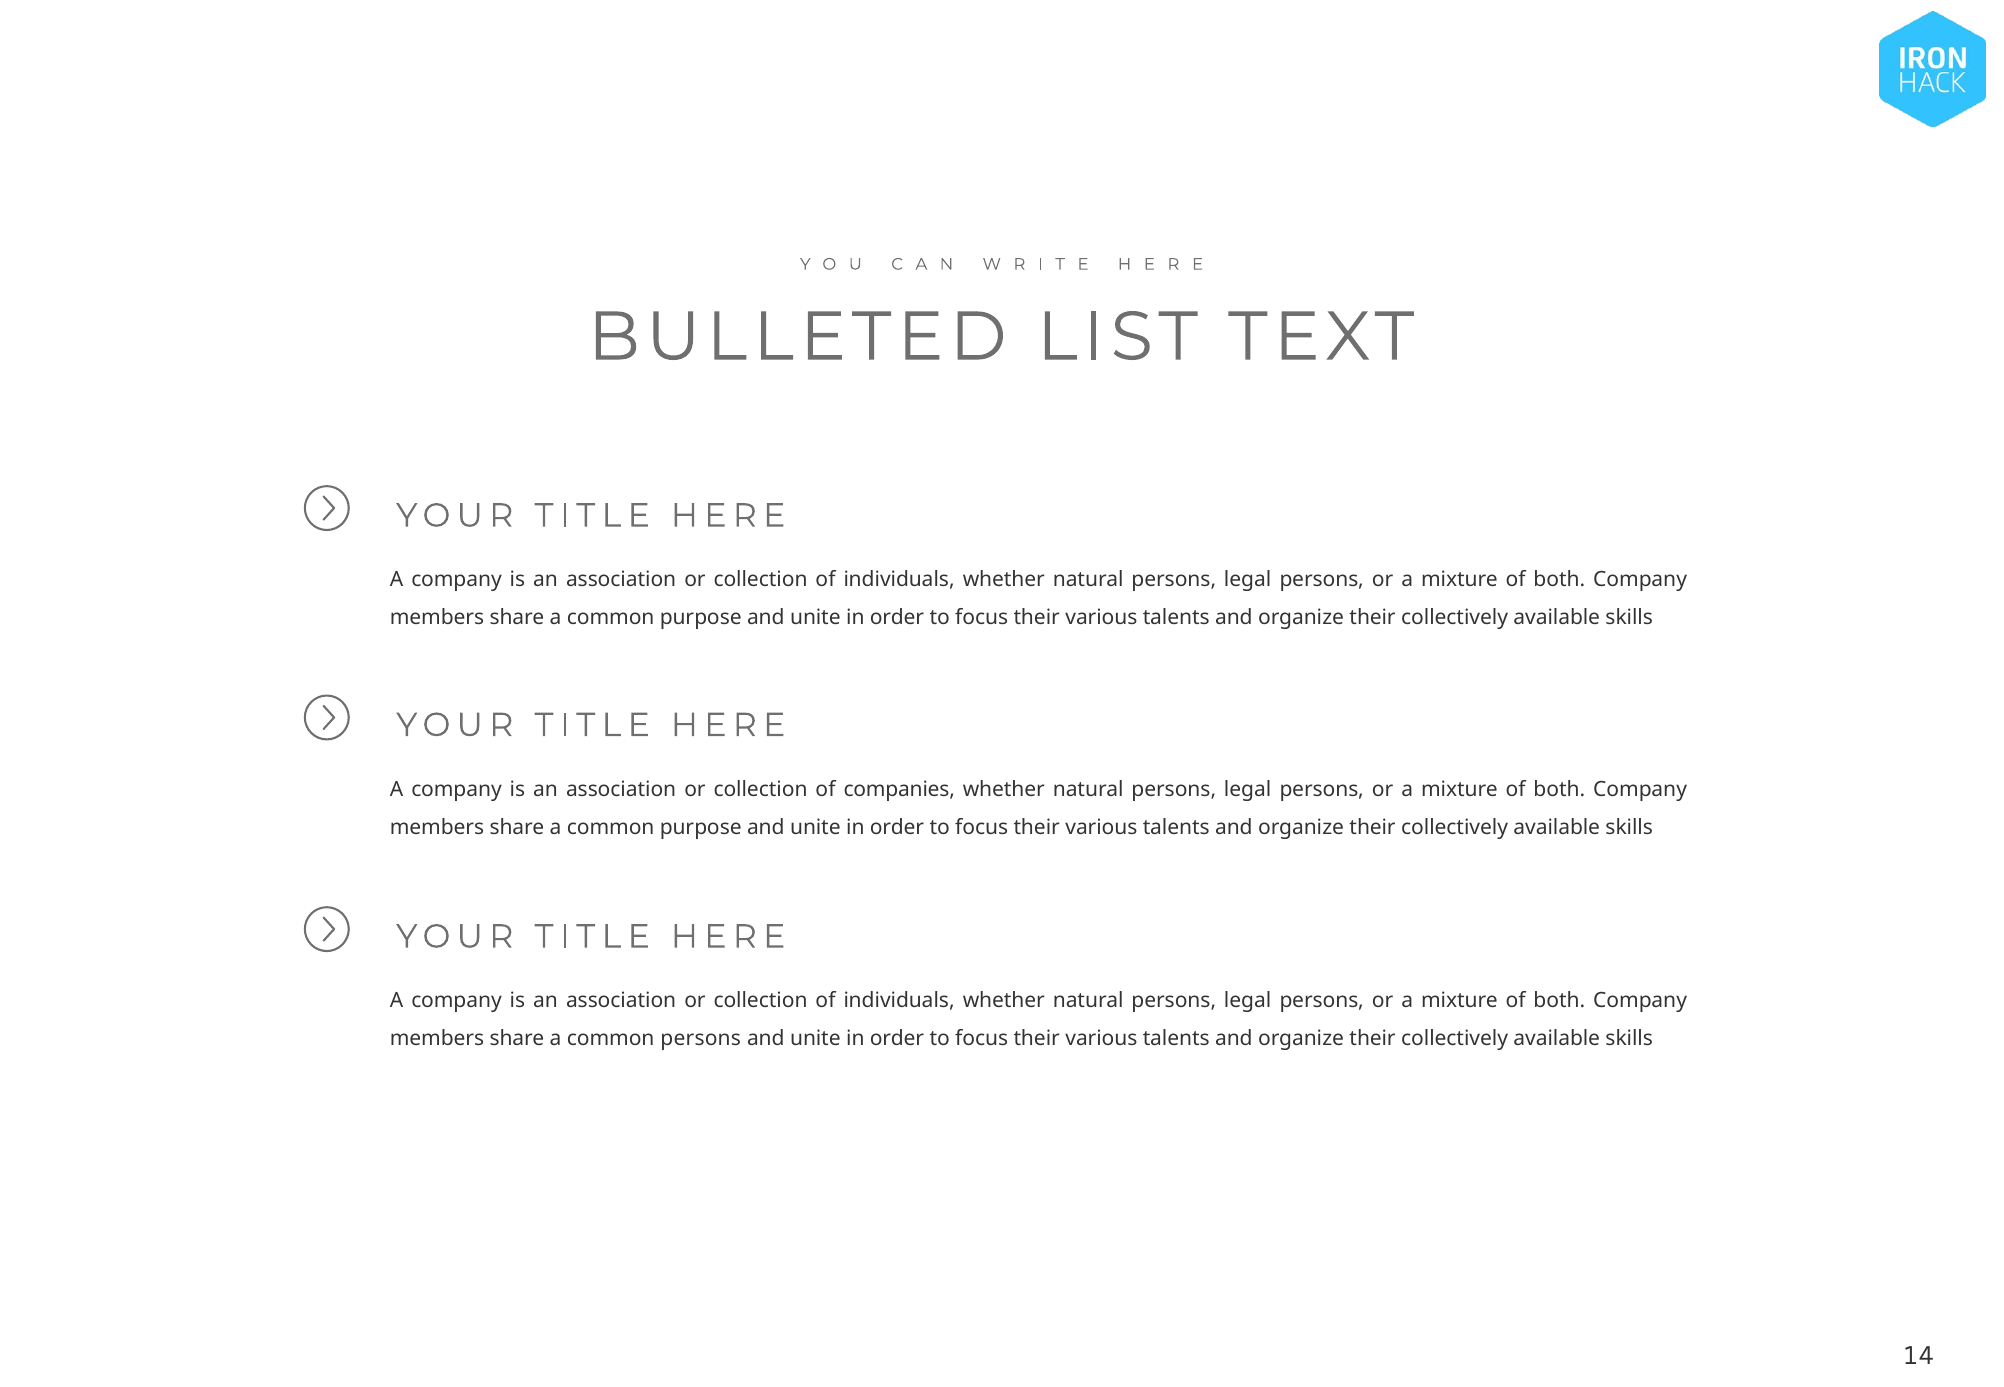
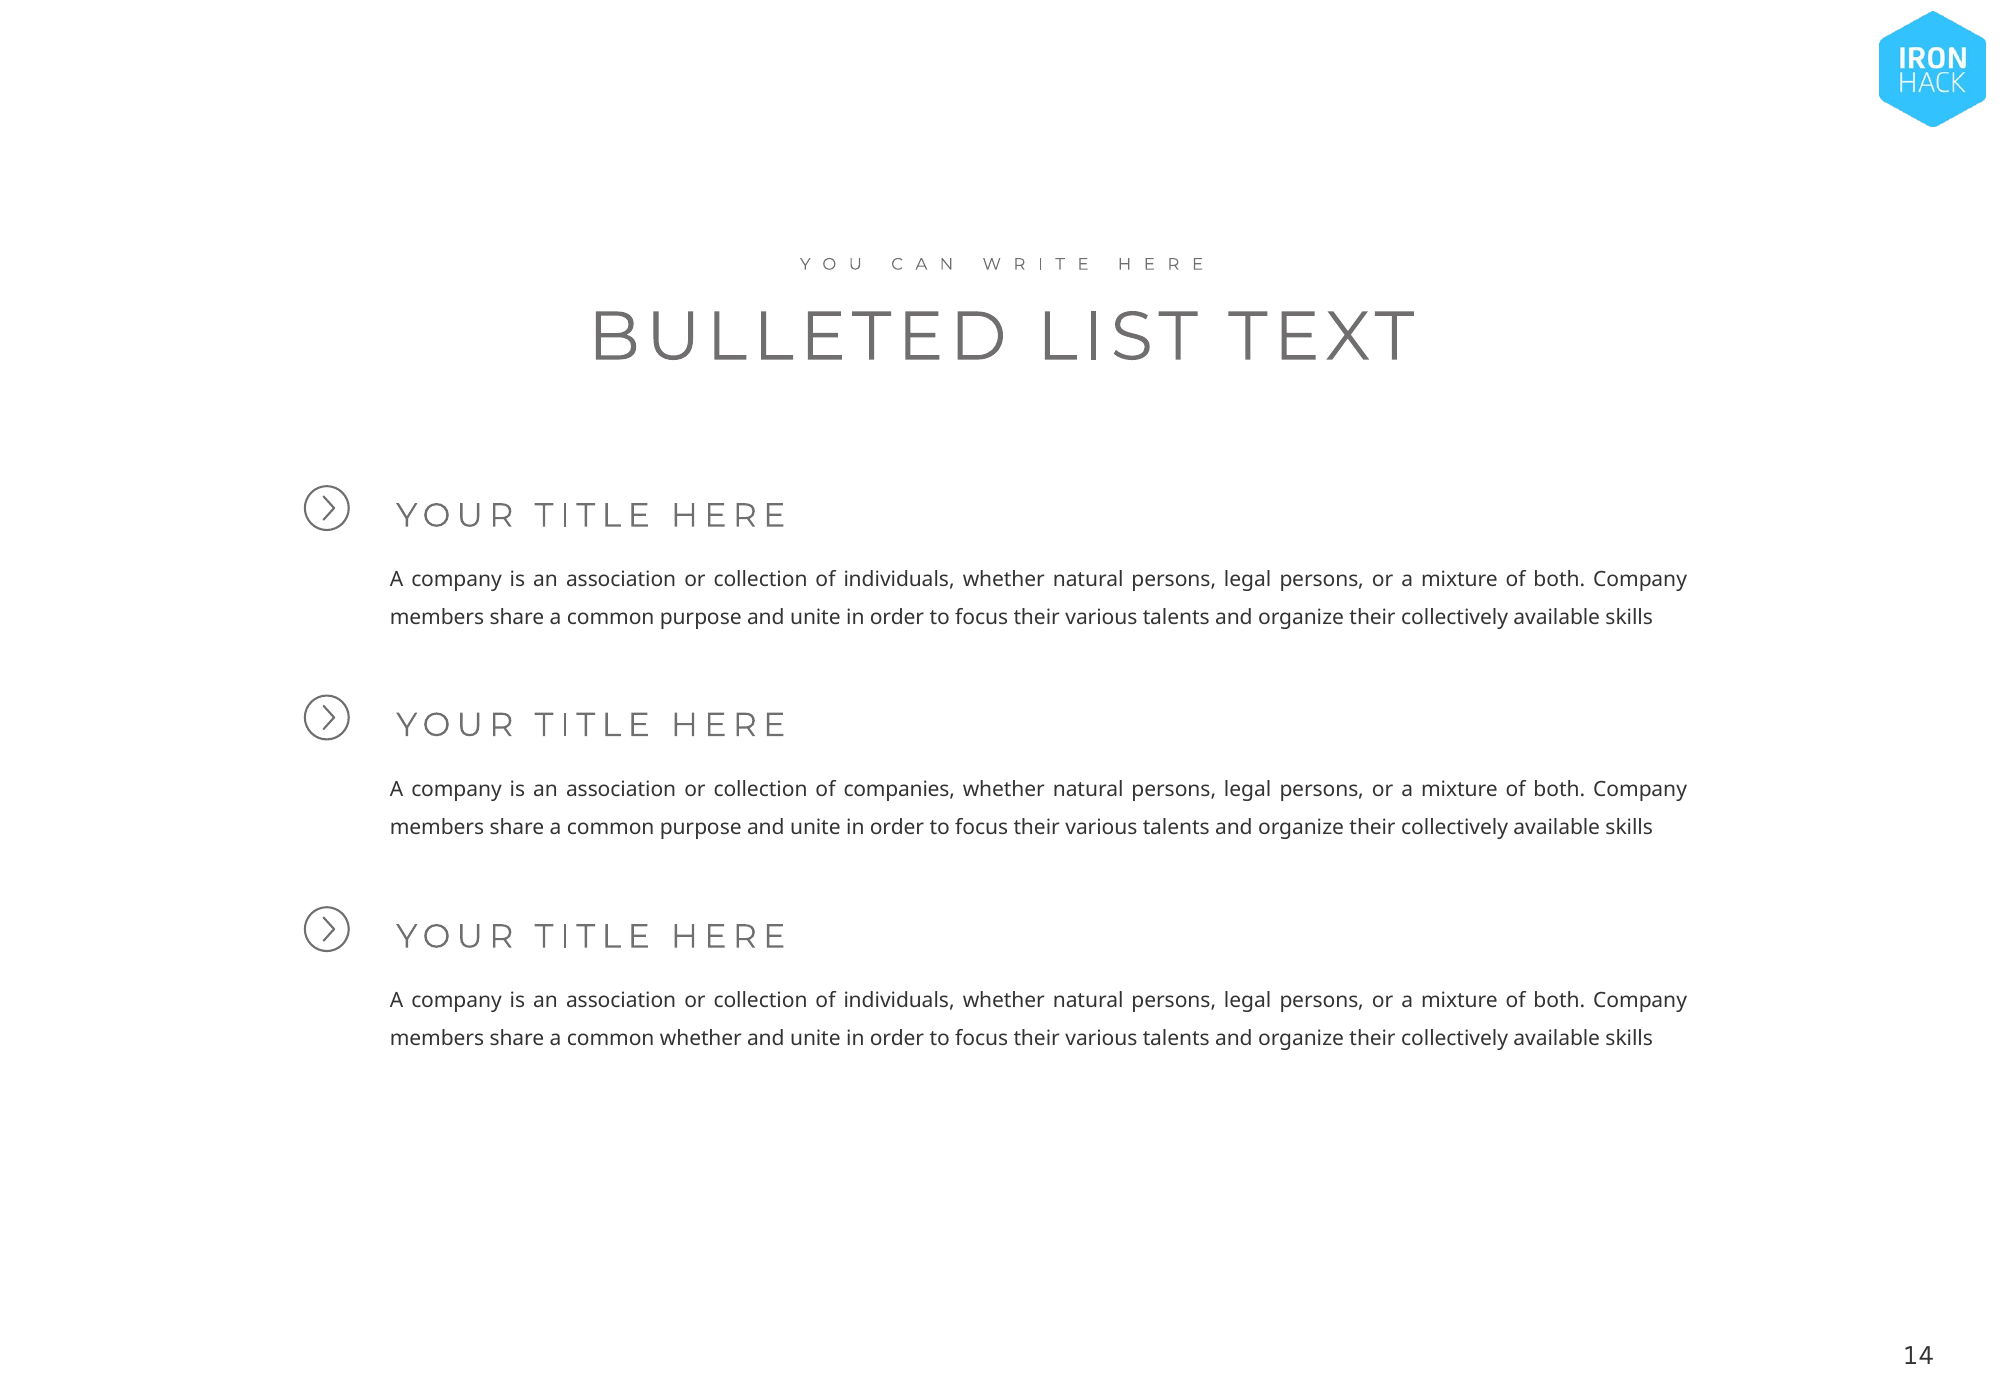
common persons: persons -> whether
